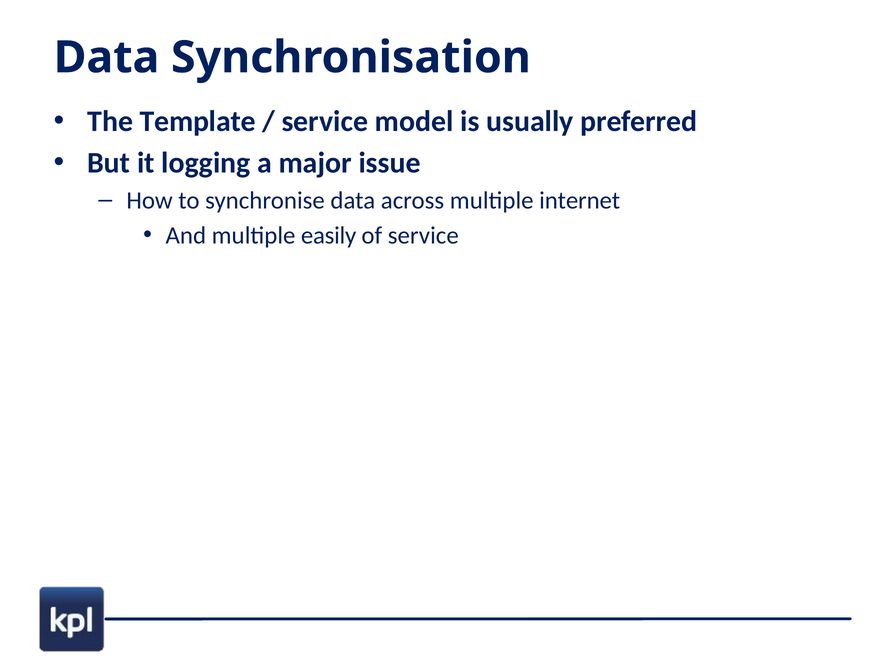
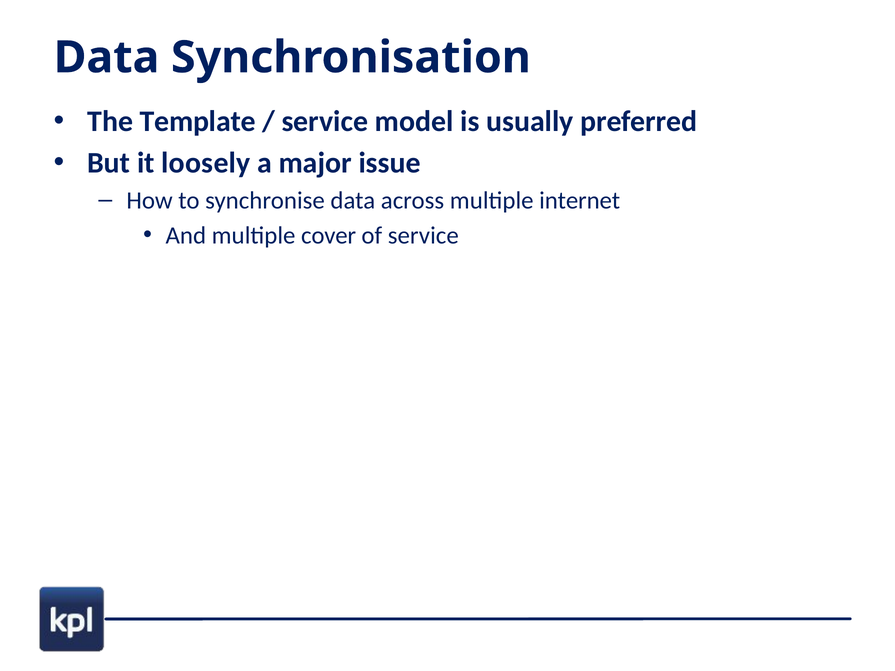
logging: logging -> loosely
easily: easily -> cover
